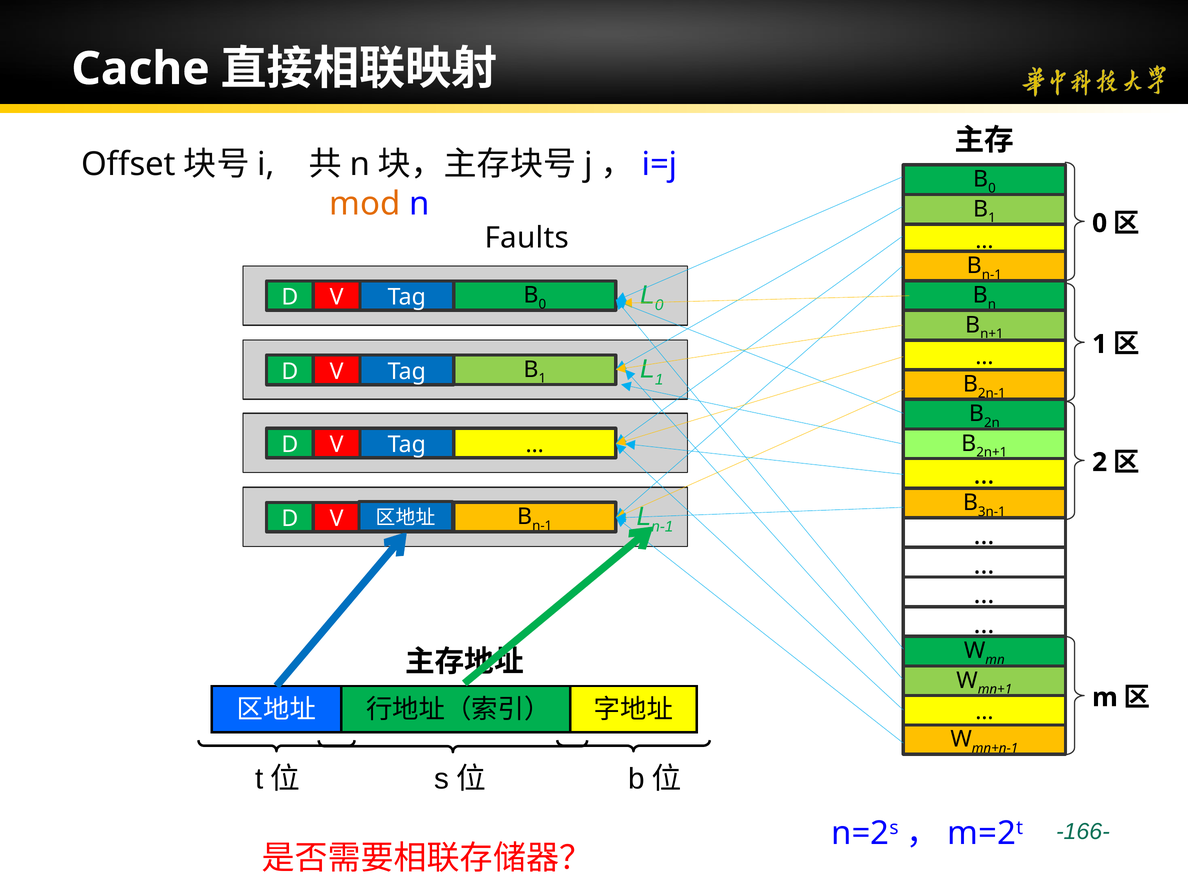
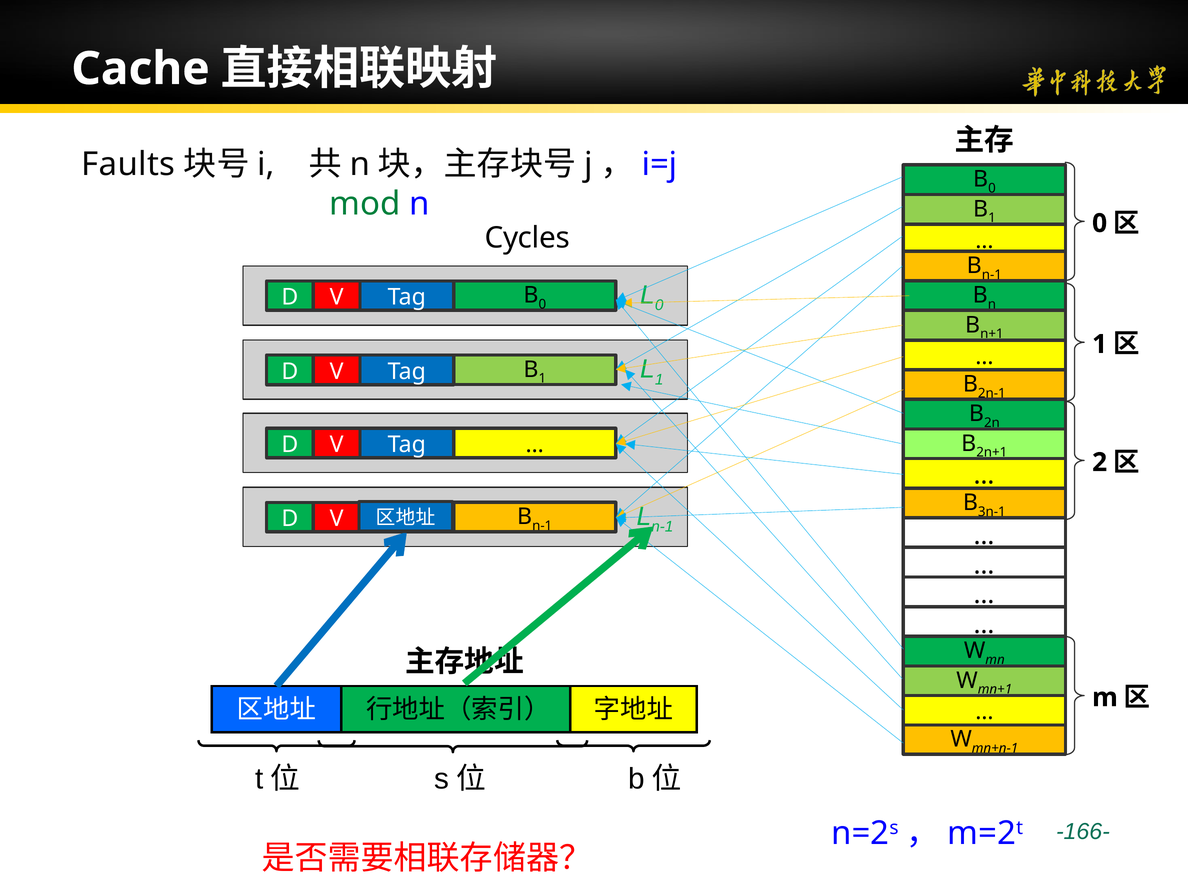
Offset: Offset -> Faults
mod colour: orange -> green
Faults: Faults -> Cycles
